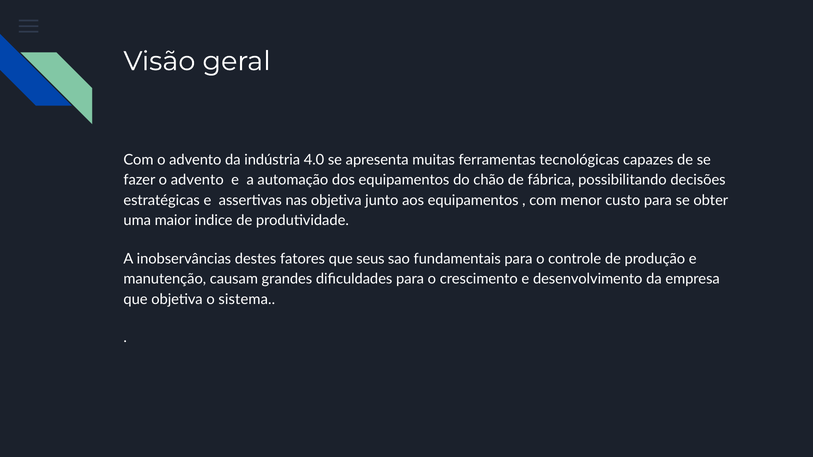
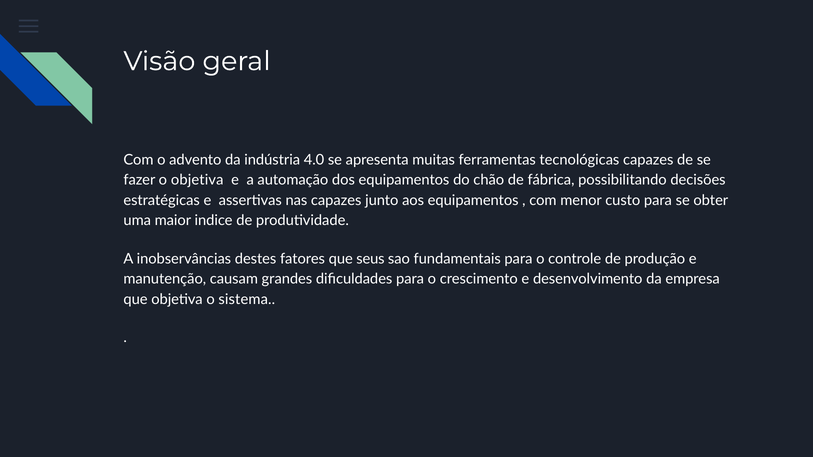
fazer o advento: advento -> objetiva
nas objetiva: objetiva -> capazes
